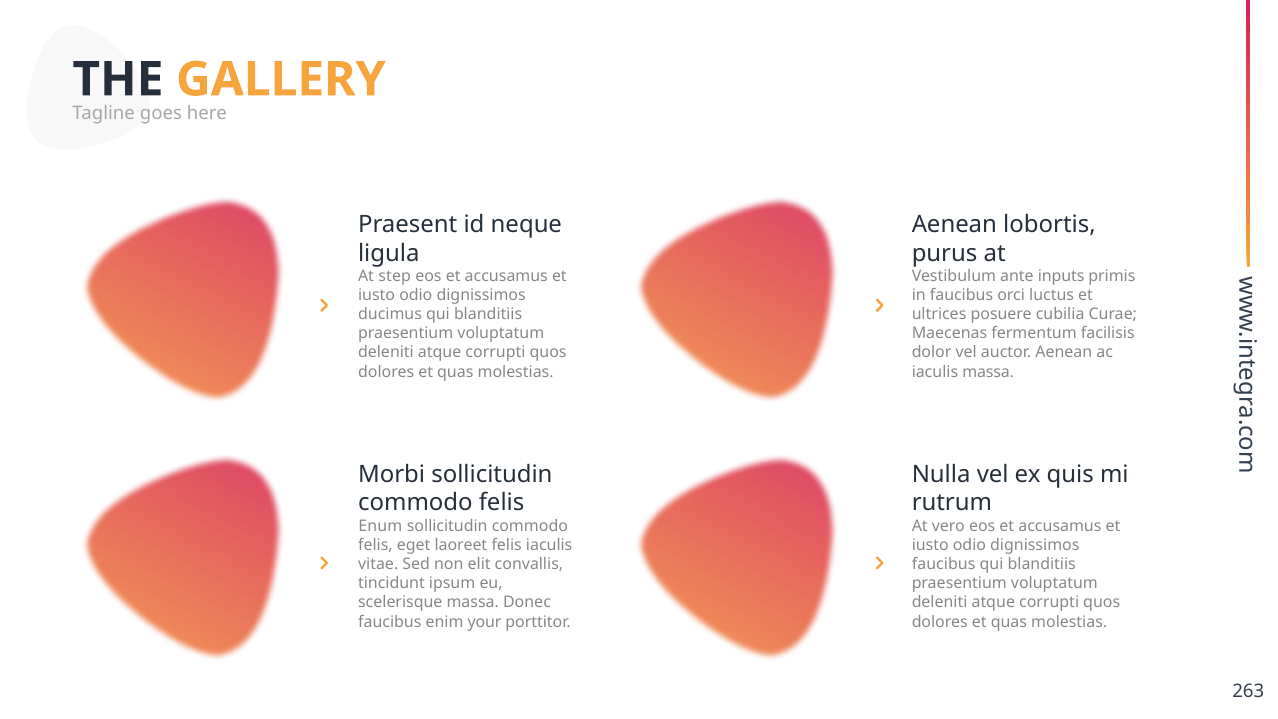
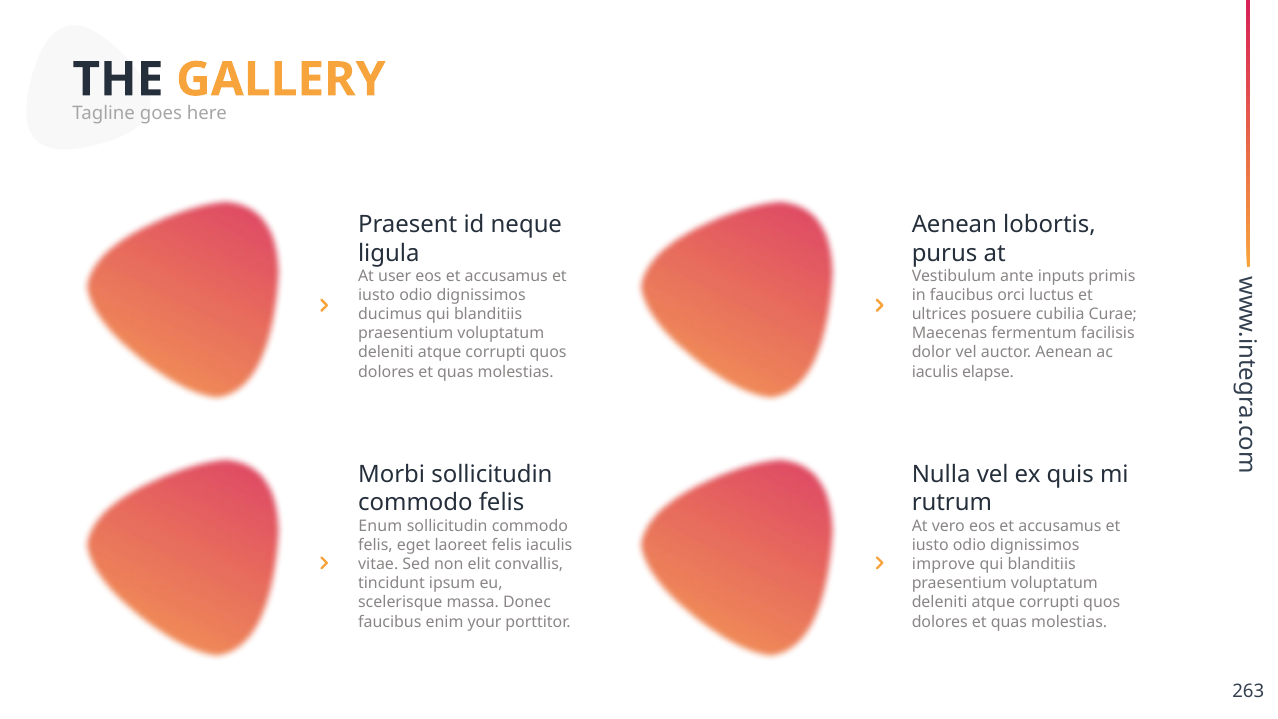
step: step -> user
iaculis massa: massa -> elapse
faucibus at (944, 564): faucibus -> improve
